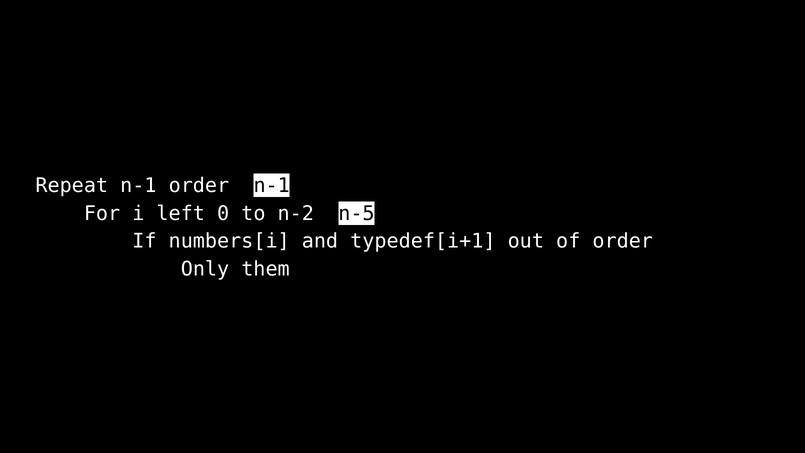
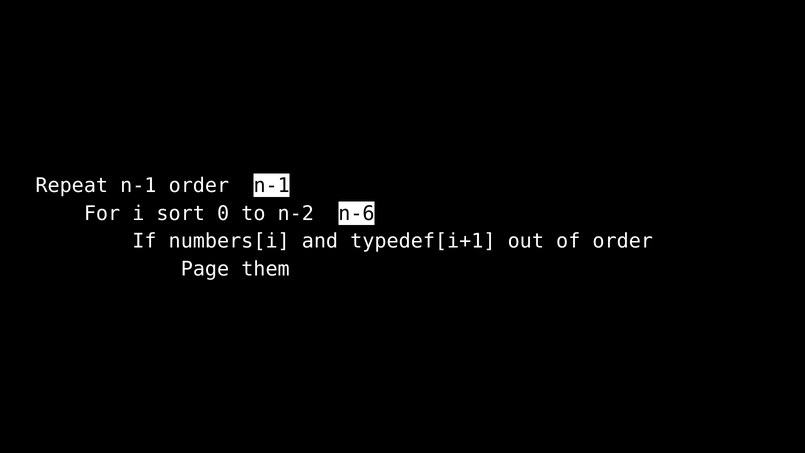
left: left -> sort
n-5: n-5 -> n-6
Only: Only -> Page
